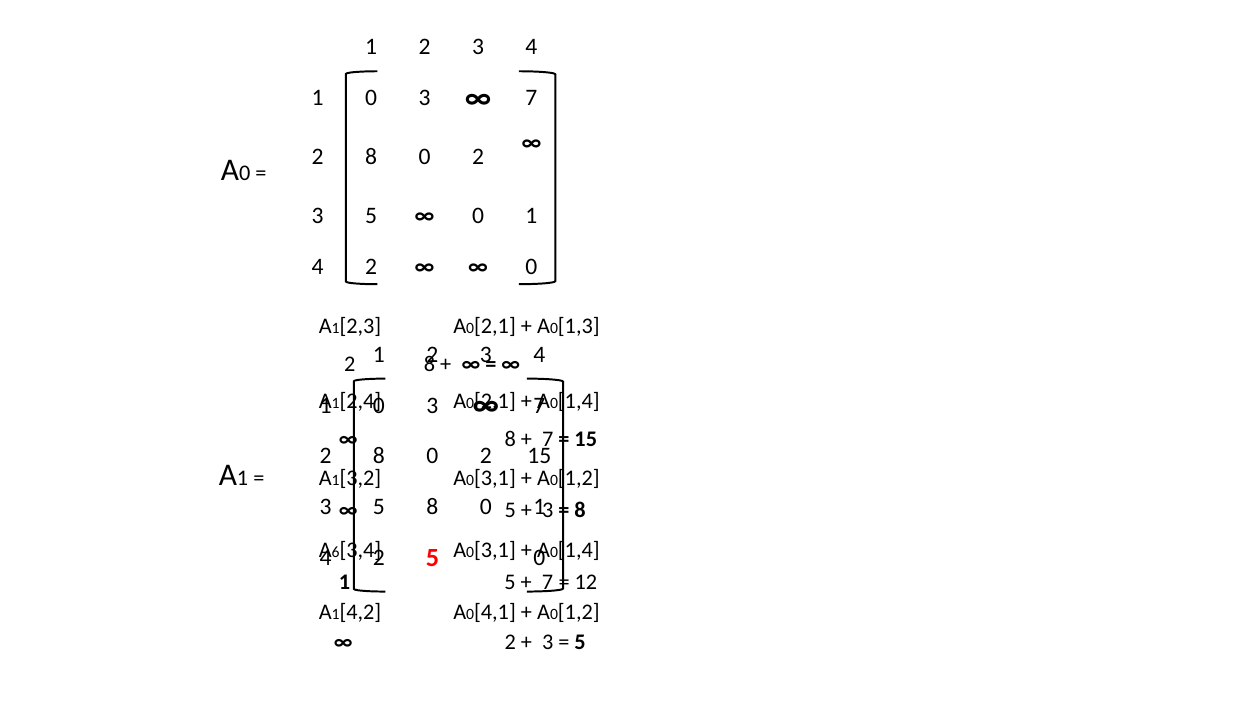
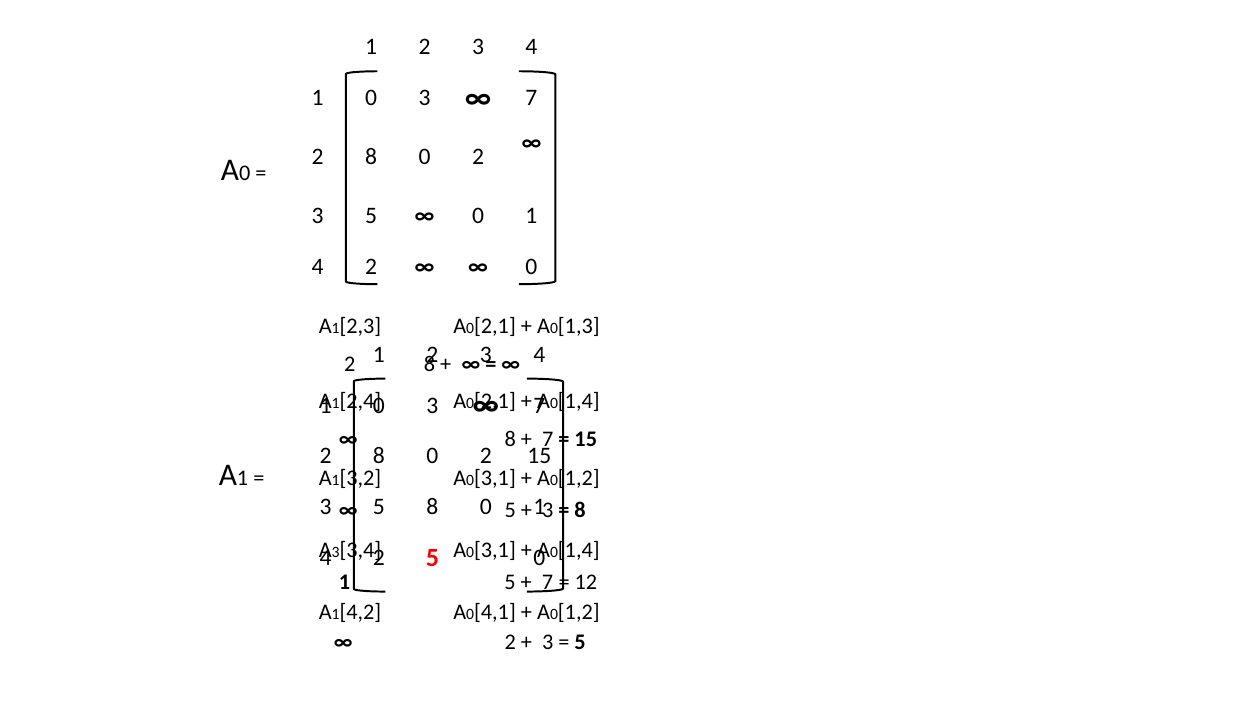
6 at (336, 552): 6 -> 3
